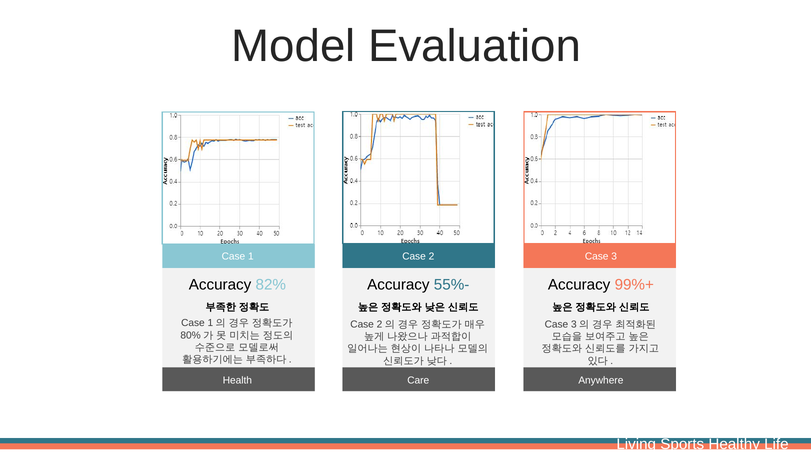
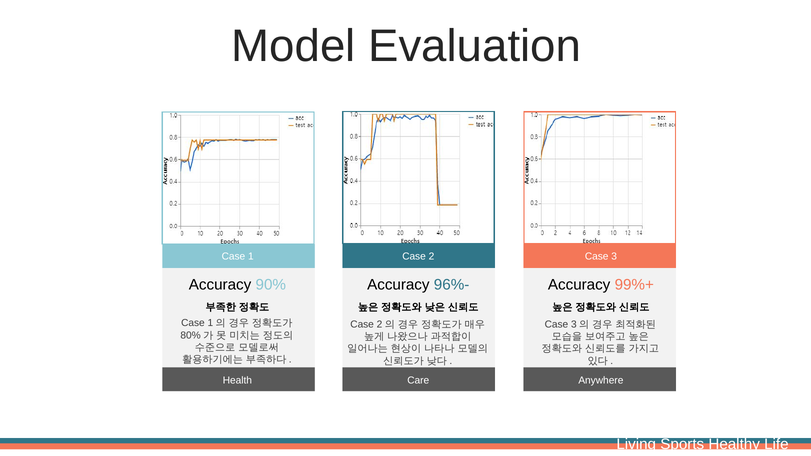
82%: 82% -> 90%
55%-: 55%- -> 96%-
